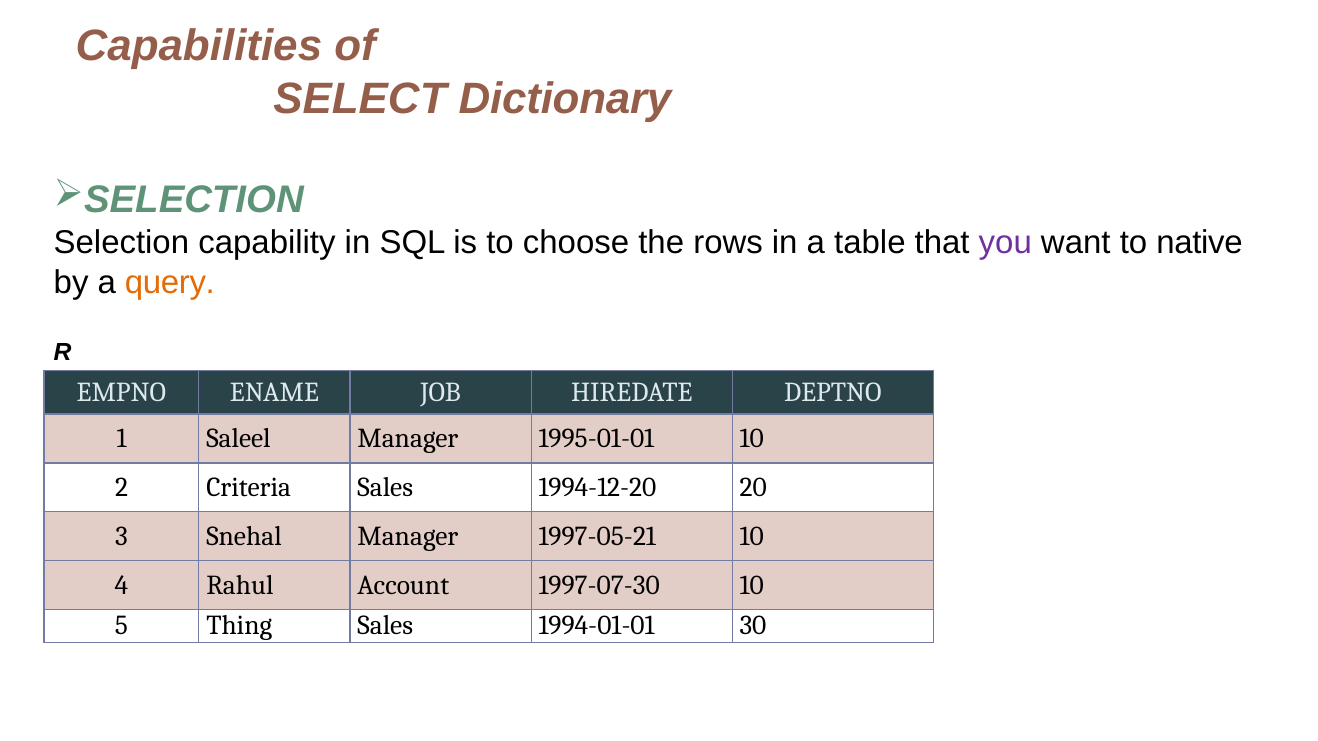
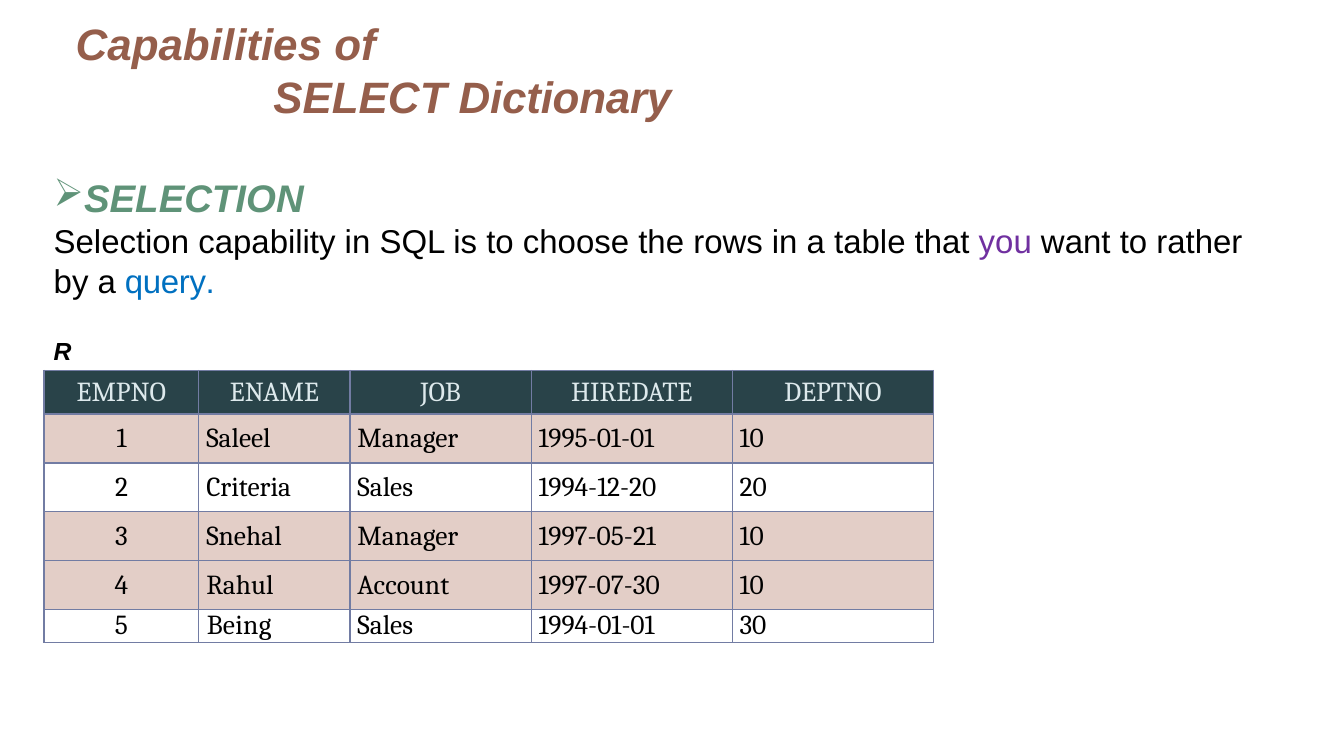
native: native -> rather
query colour: orange -> blue
Thing: Thing -> Being
